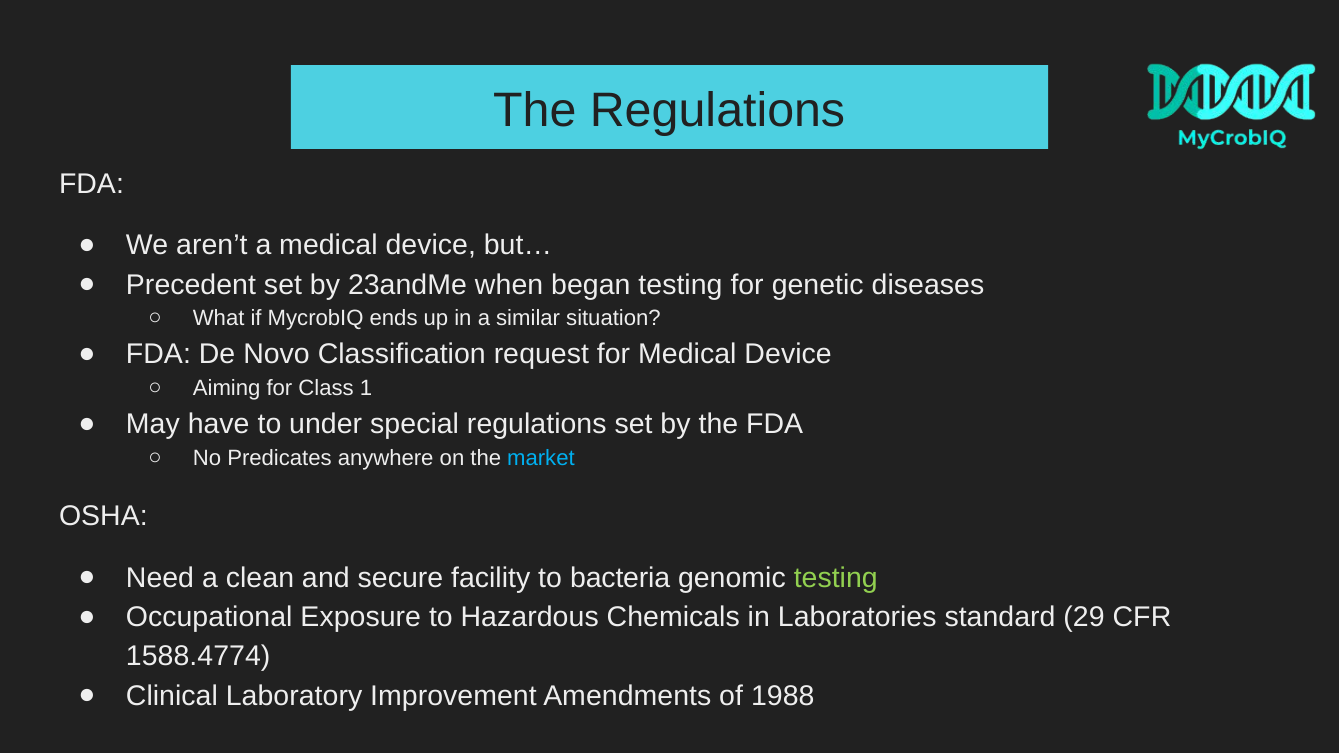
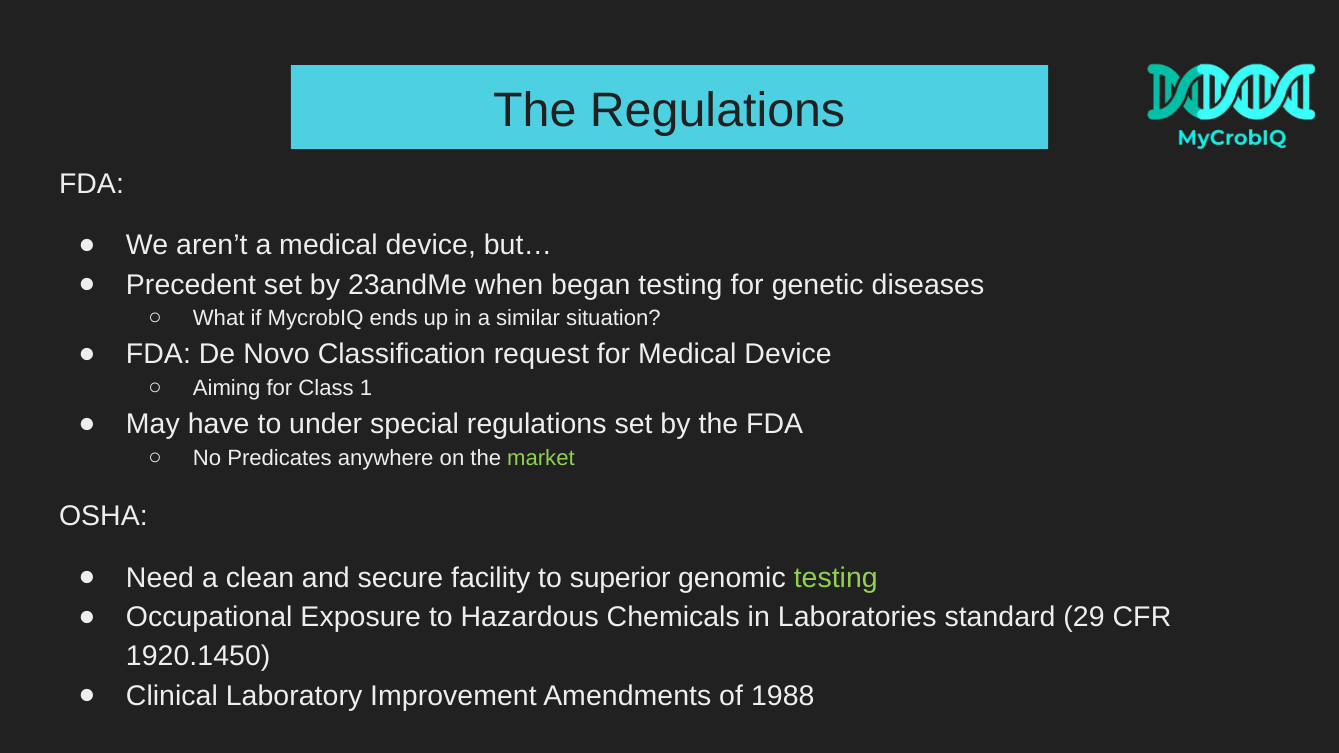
market colour: light blue -> light green
bacteria: bacteria -> superior
1588.4774: 1588.4774 -> 1920.1450
